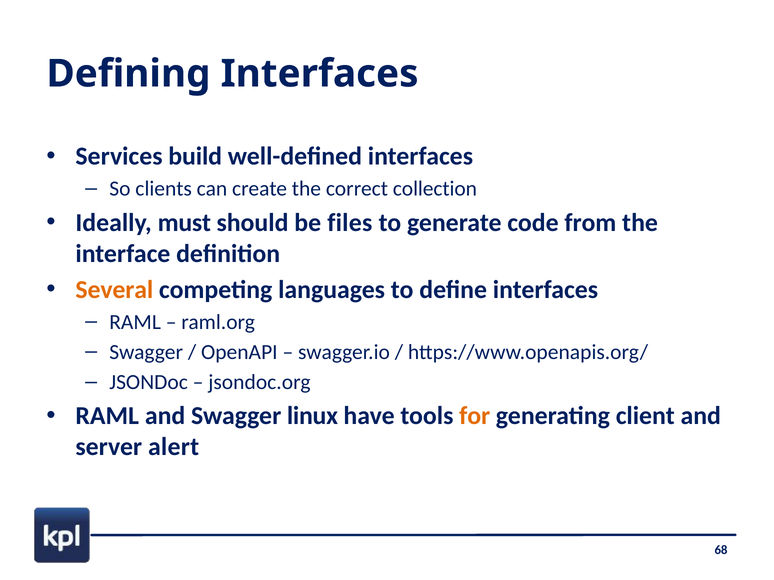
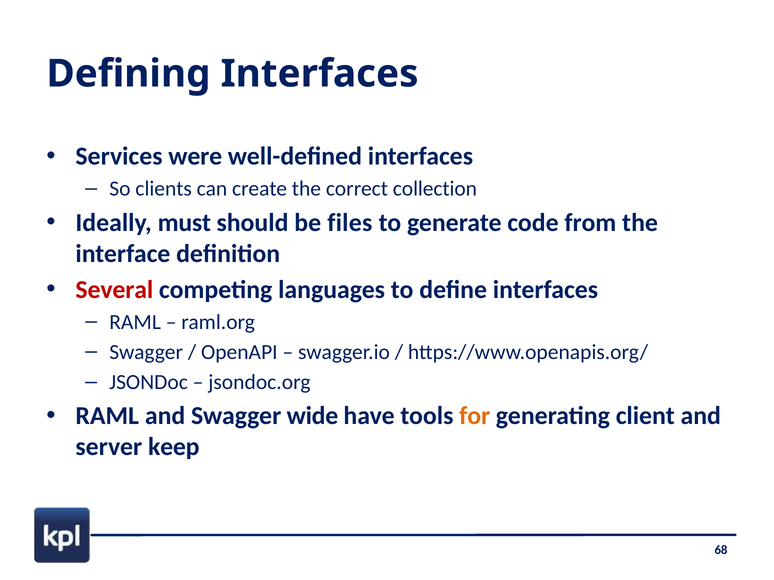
build: build -> were
Several colour: orange -> red
linux: linux -> wide
alert: alert -> keep
